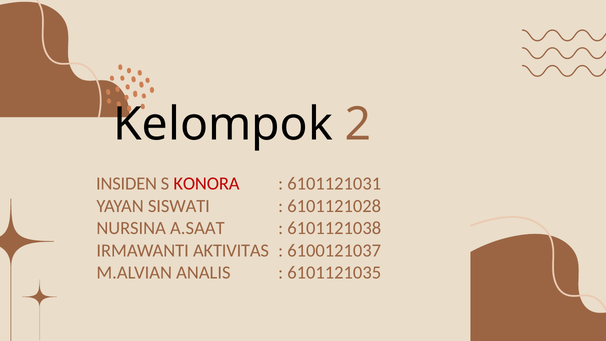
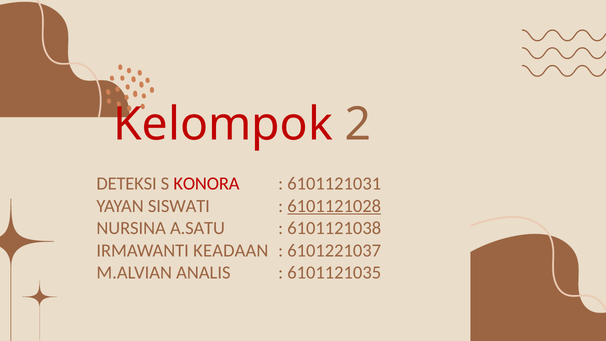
Kelompok colour: black -> red
INSIDEN: INSIDEN -> DETEKSI
6101121028 underline: none -> present
A.SAAT: A.SAAT -> A.SATU
AKTIVITAS: AKTIVITAS -> KEADAAN
6100121037: 6100121037 -> 6101221037
